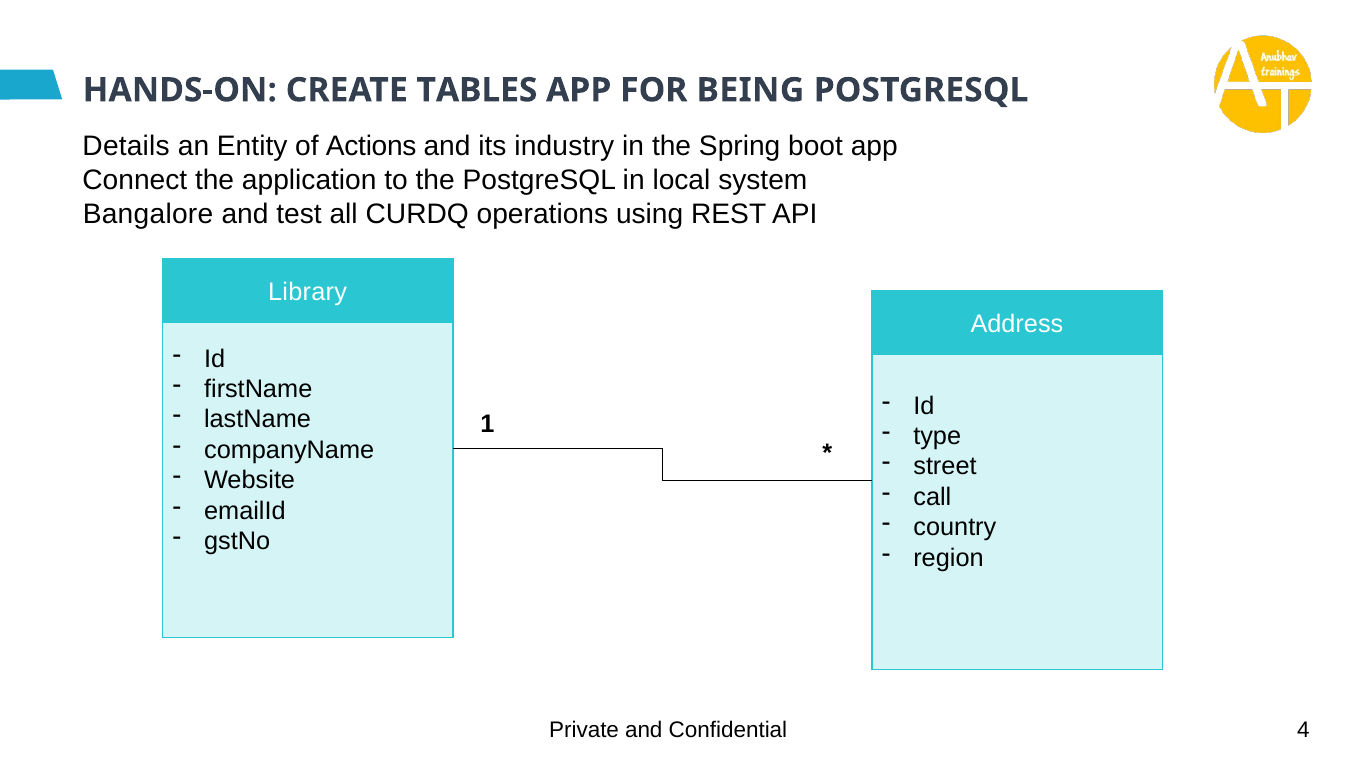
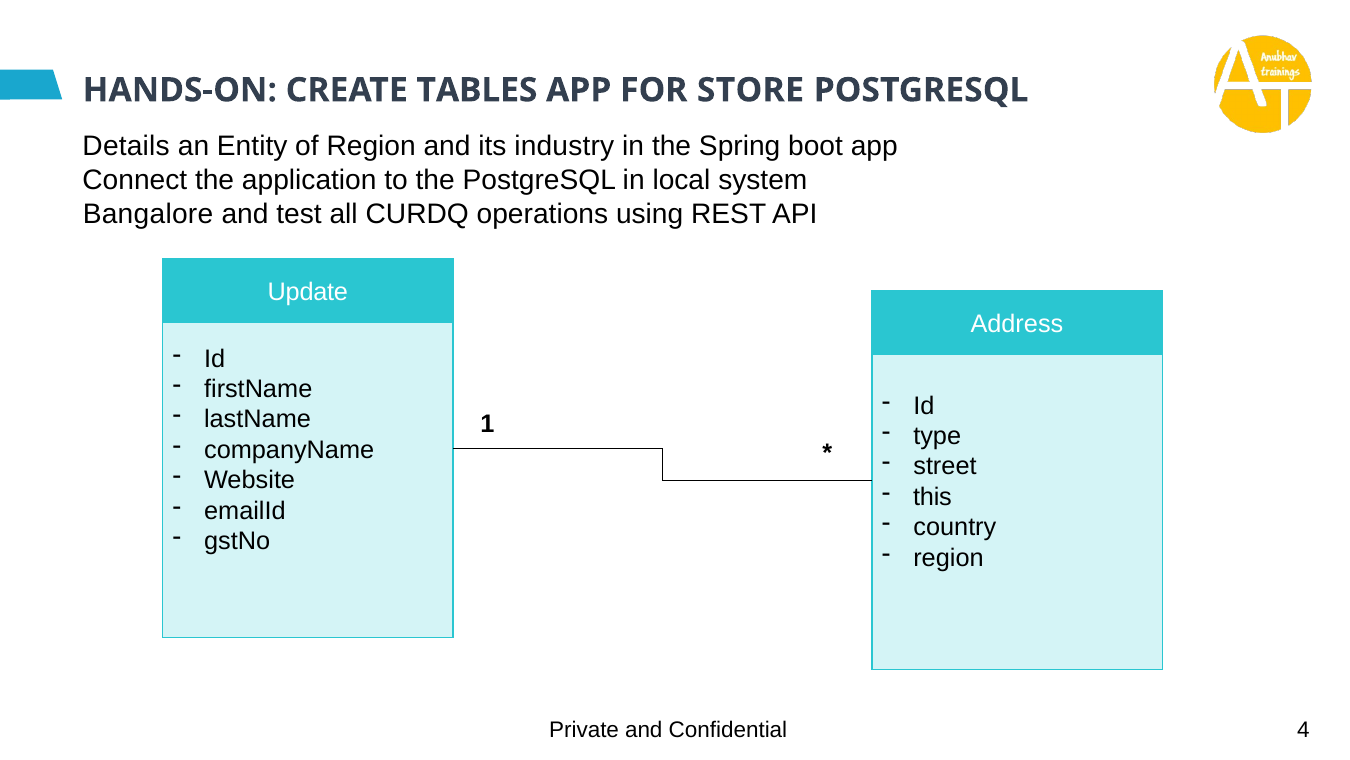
BEING: BEING -> STORE
of Actions: Actions -> Region
Library: Library -> Update
call: call -> this
